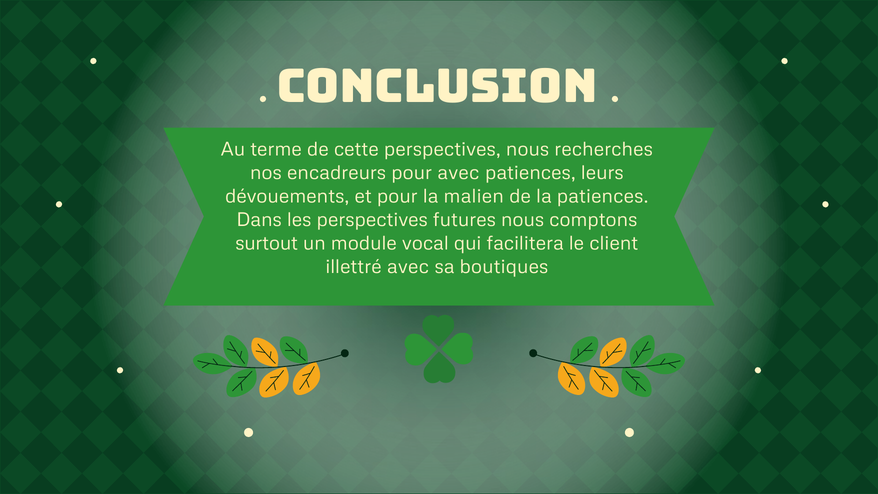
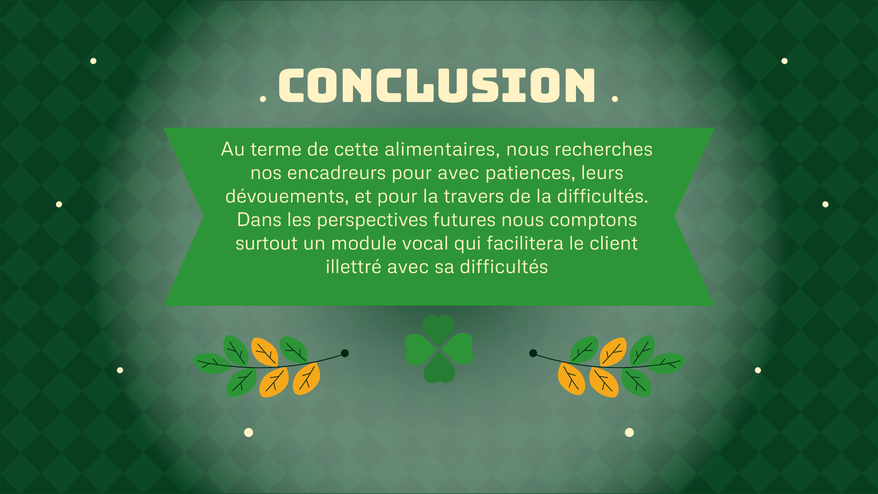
cette perspectives: perspectives -> alimentaires
malien: malien -> travers
la patiences: patiences -> difficultés
sa boutiques: boutiques -> difficultés
